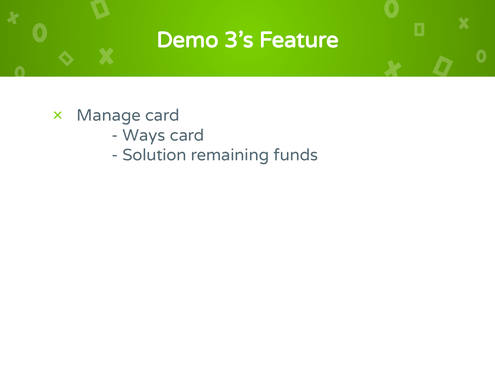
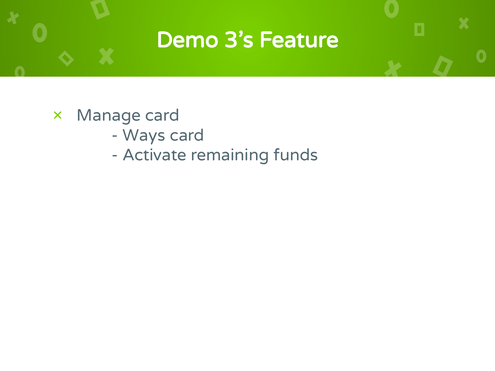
Solution: Solution -> Activate
